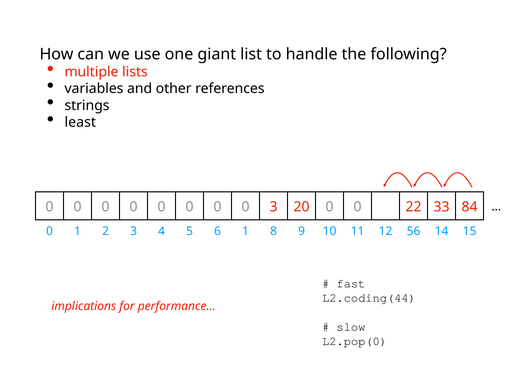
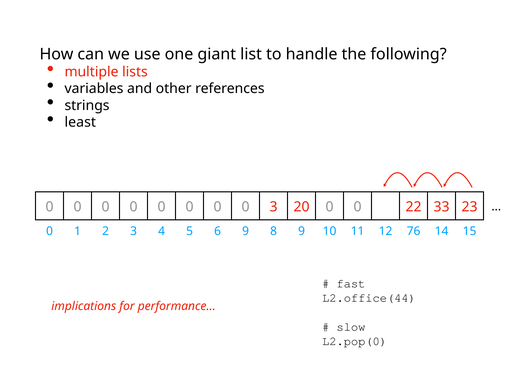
84: 84 -> 23
0 1: 1 -> 9
56: 56 -> 76
L2.coding(44: L2.coding(44 -> L2.office(44
